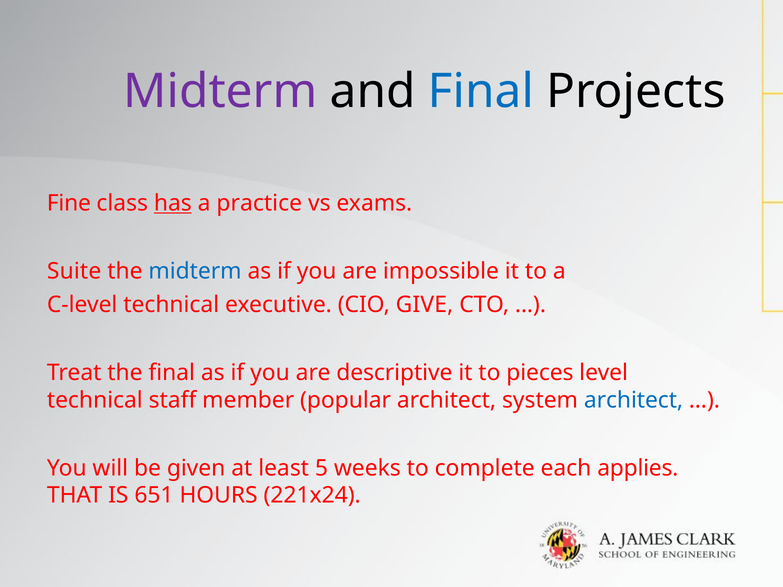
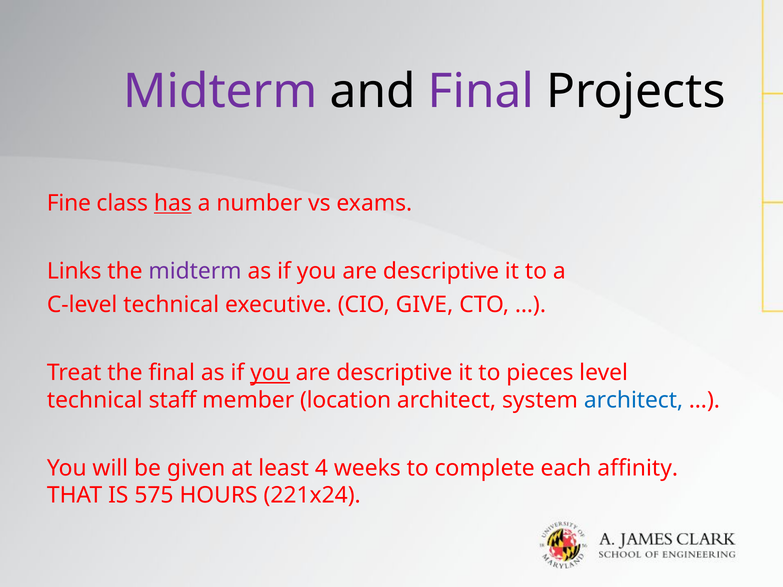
Final at (481, 91) colour: blue -> purple
practice: practice -> number
Suite: Suite -> Links
midterm at (195, 271) colour: blue -> purple
impossible at (441, 271): impossible -> descriptive
you at (270, 373) underline: none -> present
popular: popular -> location
5: 5 -> 4
applies: applies -> affinity
651: 651 -> 575
